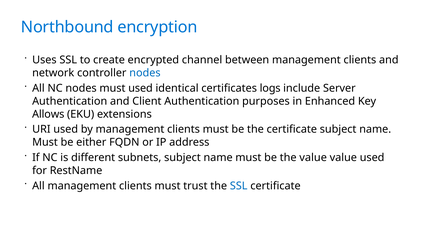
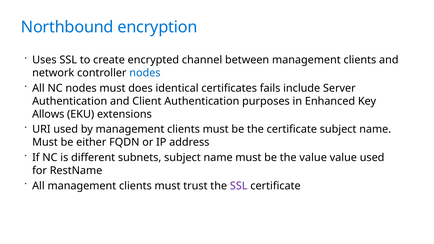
must used: used -> does
logs: logs -> fails
SSL at (239, 186) colour: blue -> purple
